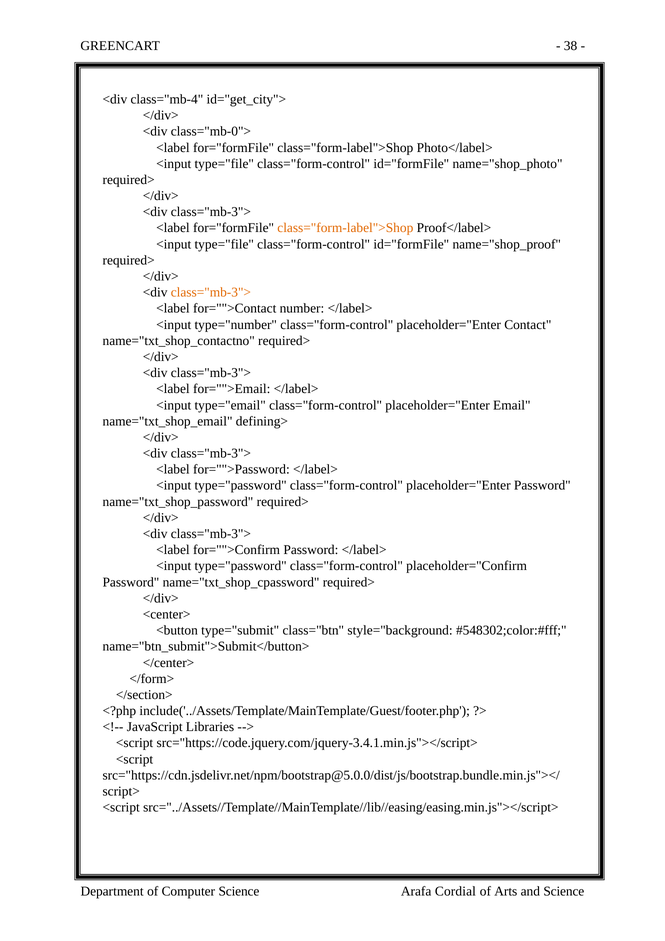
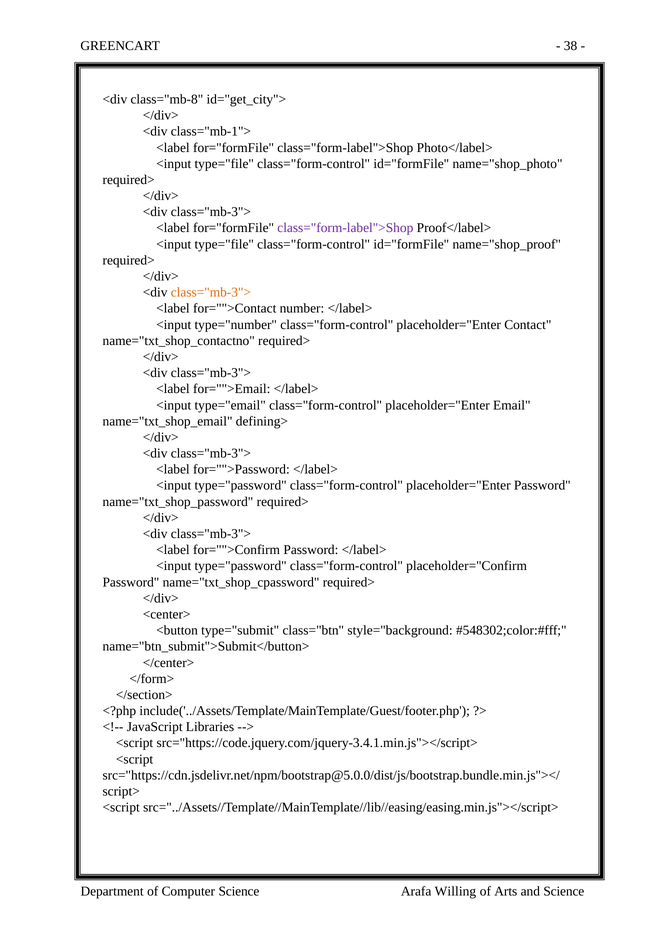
class="mb-4: class="mb-4 -> class="mb-8
class="mb-0">: class="mb-0"> -> class="mb-1">
class="form-label">Shop at (345, 228) colour: orange -> purple
Cordial: Cordial -> Willing
